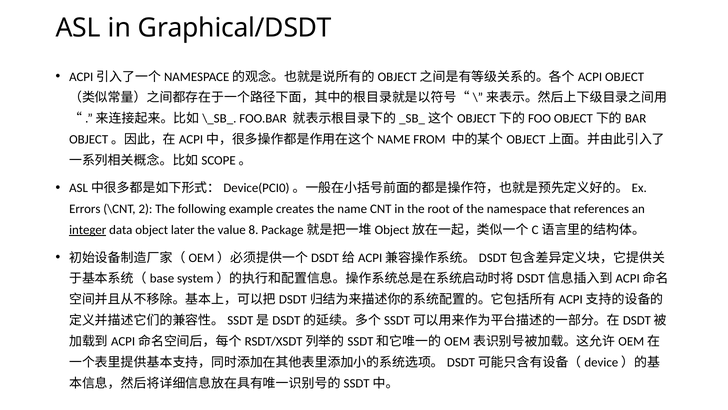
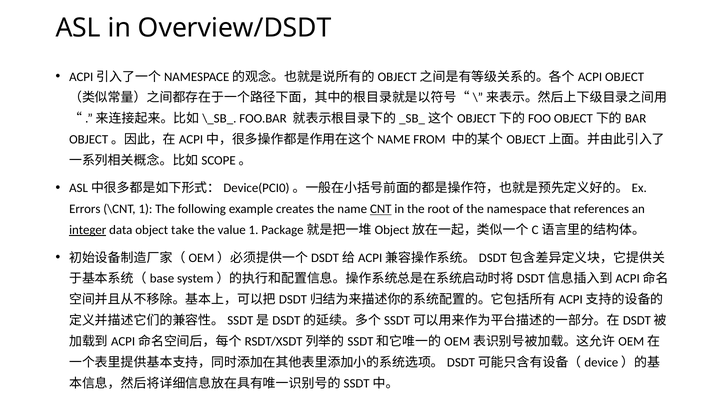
Graphical/DSDT: Graphical/DSDT -> Overview/DSDT
\CNT 2: 2 -> 1
CNT underline: none -> present
later: later -> take
value 8: 8 -> 1
